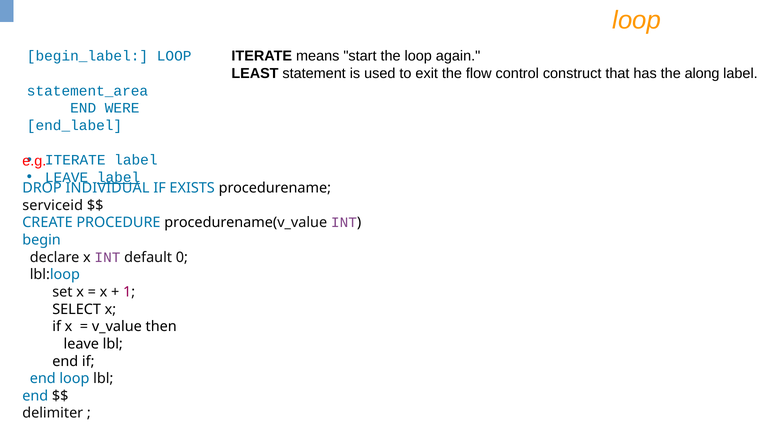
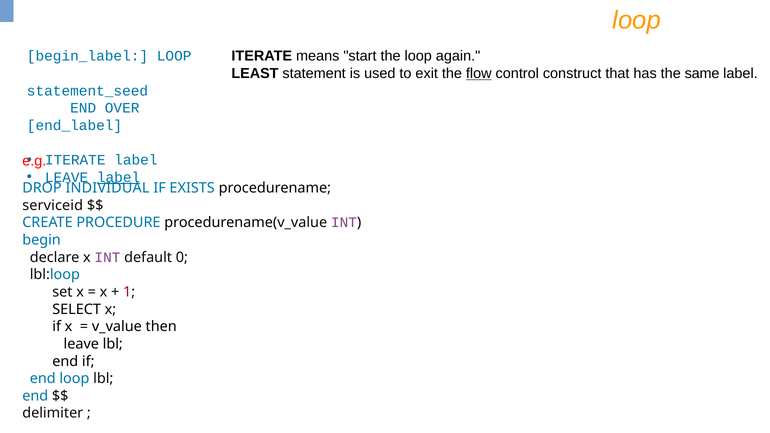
flow underline: none -> present
along: along -> same
statement_area: statement_area -> statement_seed
WERE: WERE -> OVER
